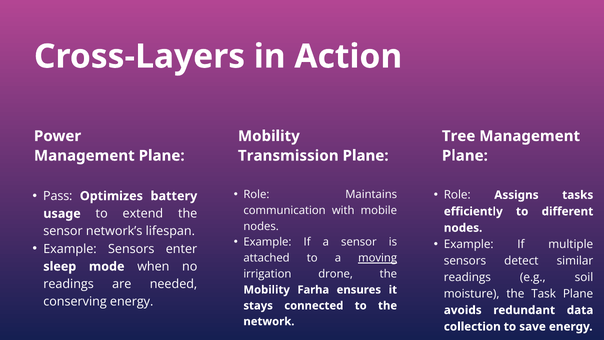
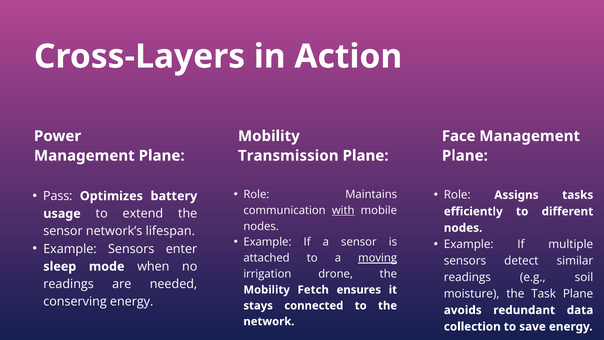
Tree: Tree -> Face
with underline: none -> present
Farha: Farha -> Fetch
